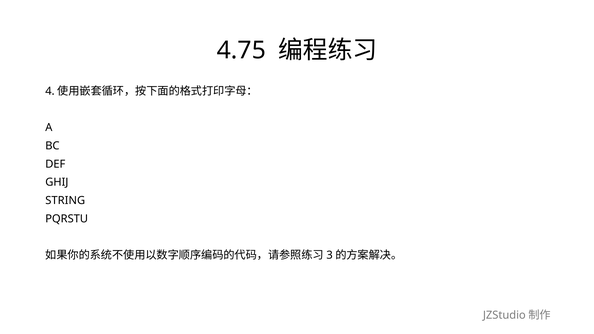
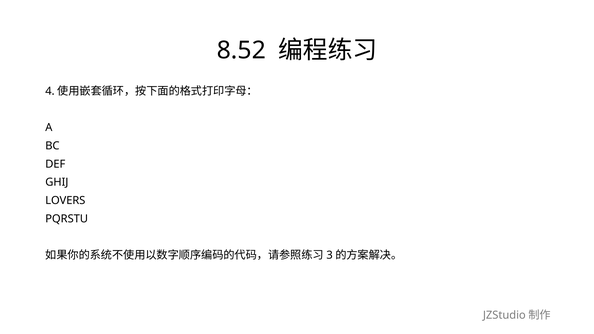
4.75: 4.75 -> 8.52
STRING: STRING -> LOVERS
